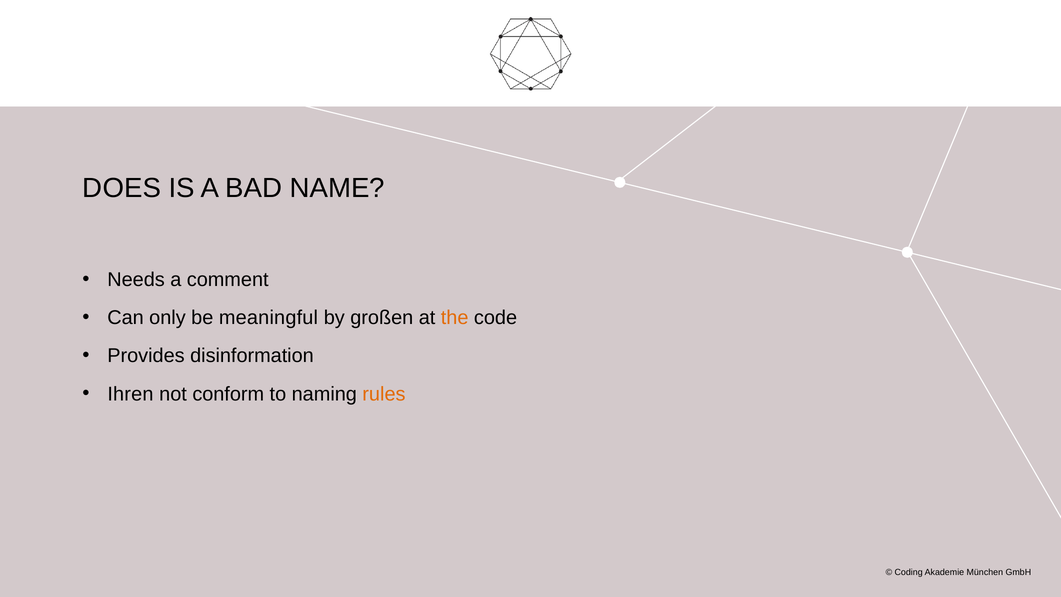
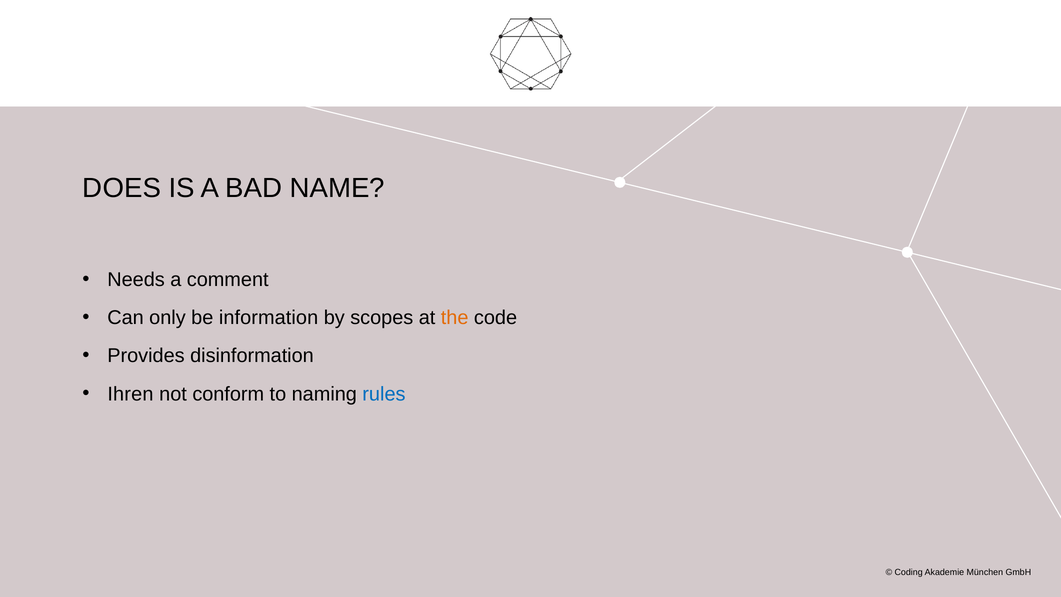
meaningful: meaningful -> information
großen: großen -> scopes
rules colour: orange -> blue
